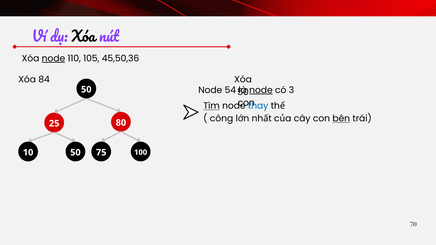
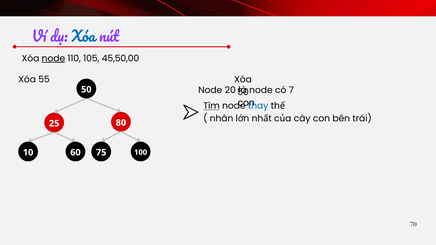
Xóa at (84, 37) colour: black -> blue
45,50,36: 45,50,36 -> 45,50,00
84: 84 -> 55
54: 54 -> 20
node at (261, 90) underline: present -> none
3: 3 -> 7
công: công -> nhân
bên underline: present -> none
10 50: 50 -> 60
